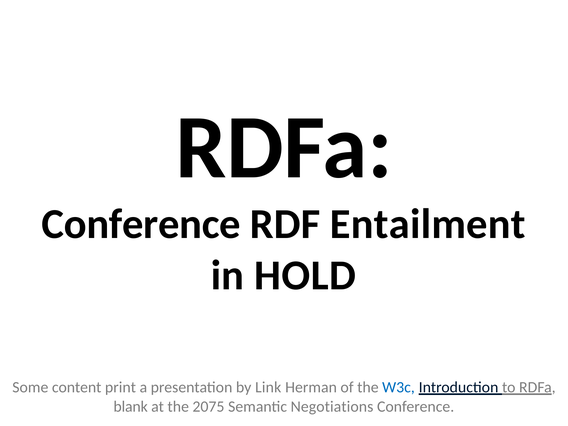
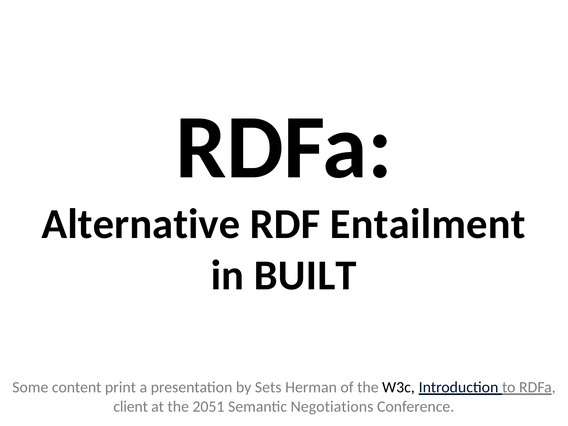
Conference at (141, 224): Conference -> Alternative
HOLD: HOLD -> BUILT
Link: Link -> Sets
W3c colour: blue -> black
blank: blank -> client
2075: 2075 -> 2051
